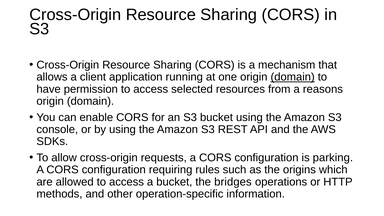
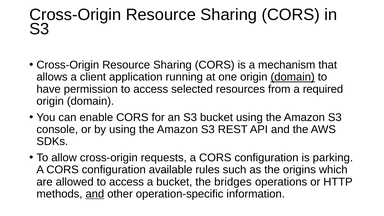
reasons: reasons -> required
requiring: requiring -> available
and at (95, 194) underline: none -> present
